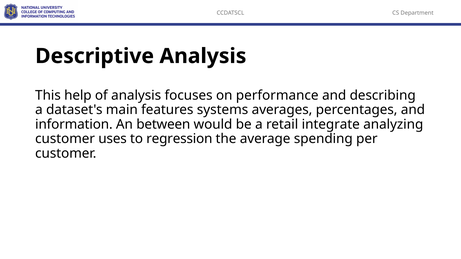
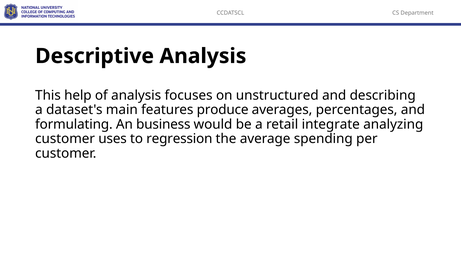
performance: performance -> unstructured
systems: systems -> produce
information: information -> formulating
between: between -> business
